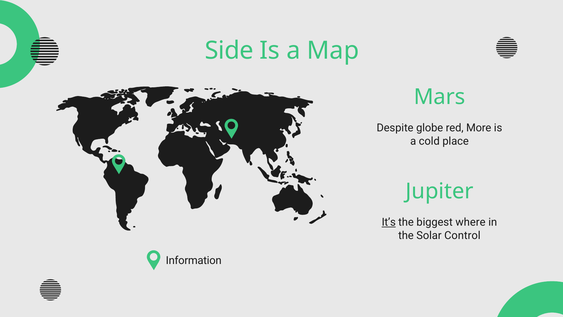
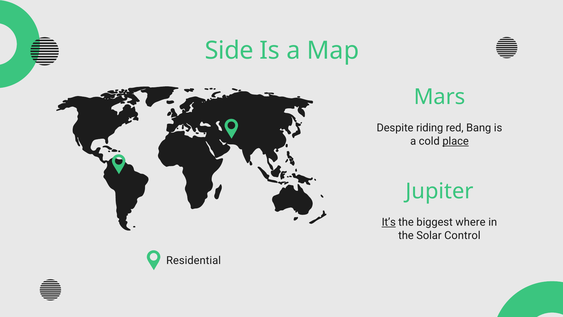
globe: globe -> riding
More: More -> Bang
place underline: none -> present
Information: Information -> Residential
